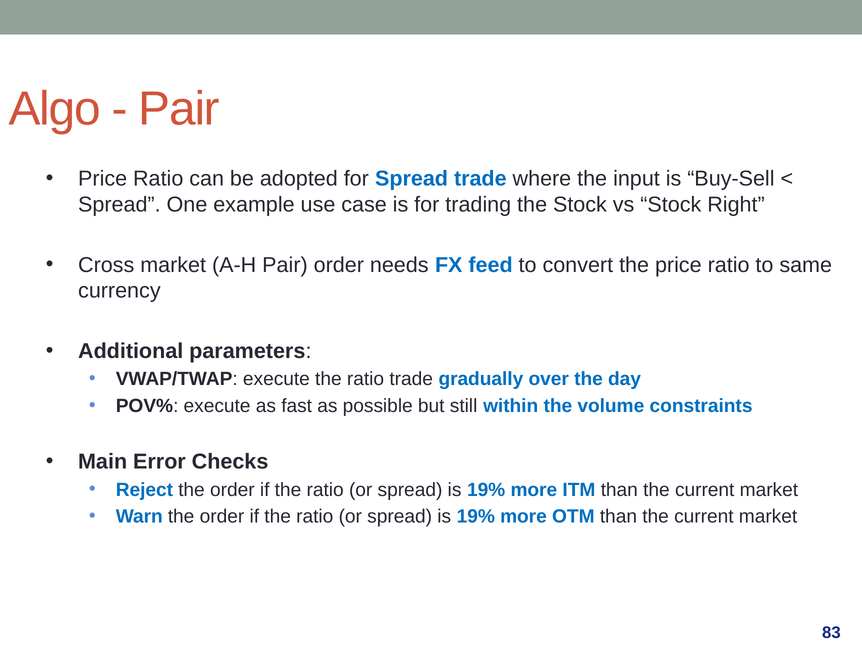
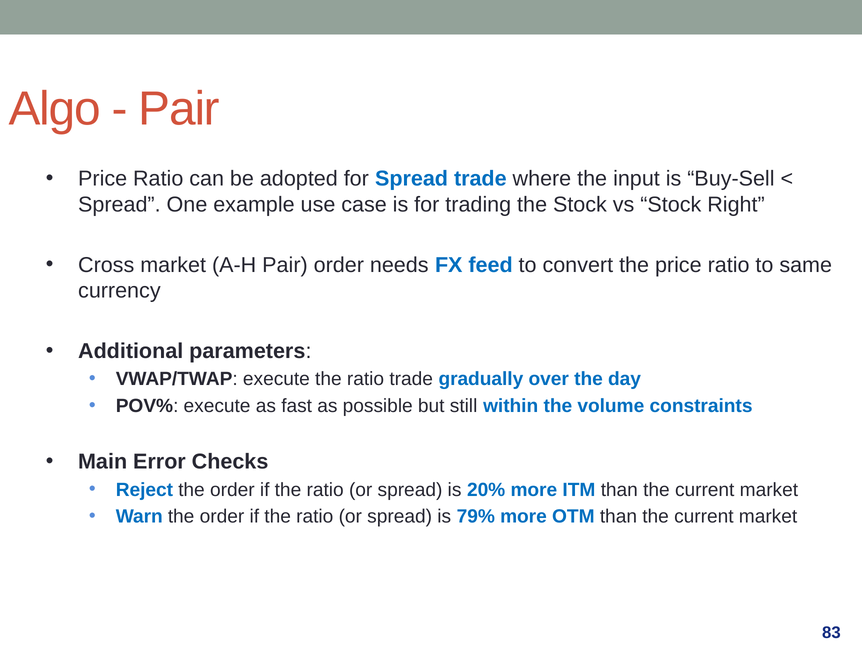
19% at (486, 490): 19% -> 20%
19% at (476, 517): 19% -> 79%
